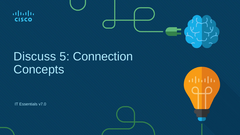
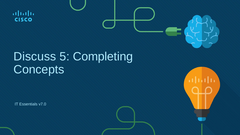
Connection: Connection -> Completing
